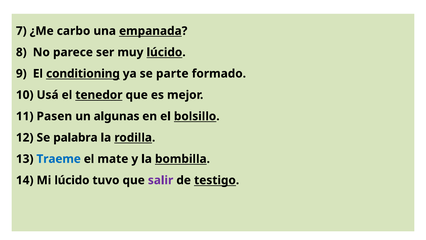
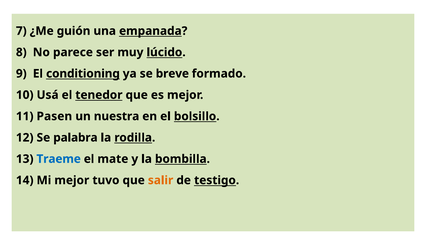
carbo: carbo -> guión
parte: parte -> breve
algunas: algunas -> nuestra
Mi lúcido: lúcido -> mejor
salir colour: purple -> orange
